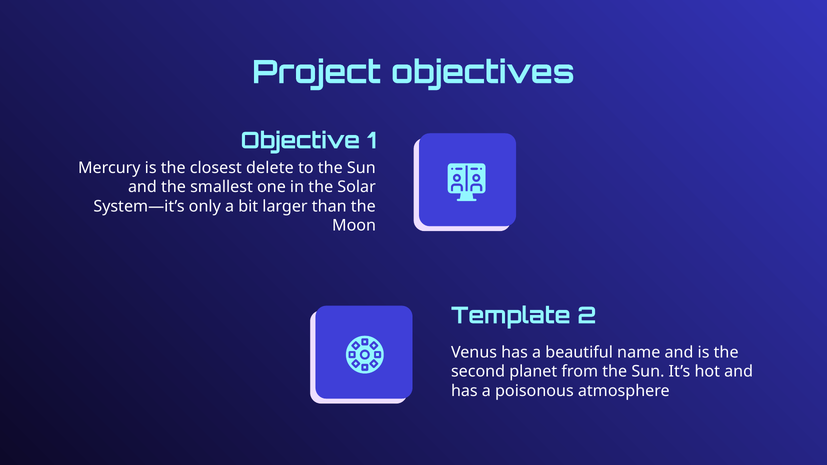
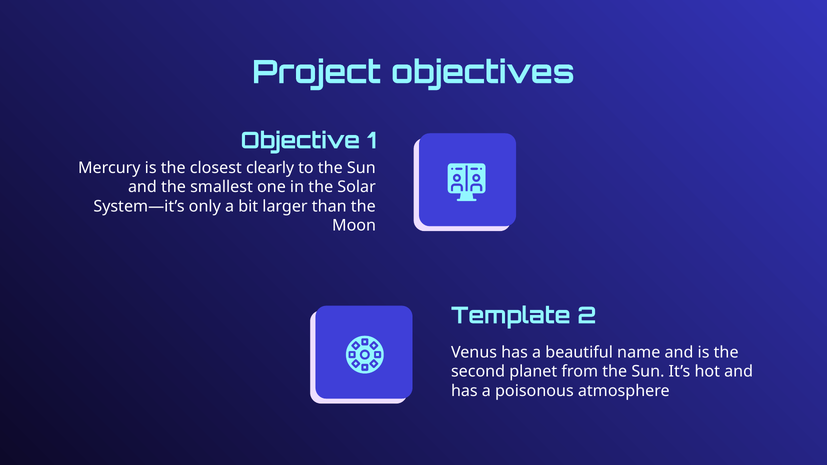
delete: delete -> clearly
